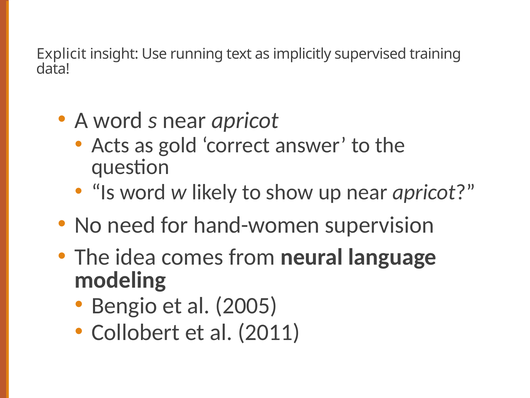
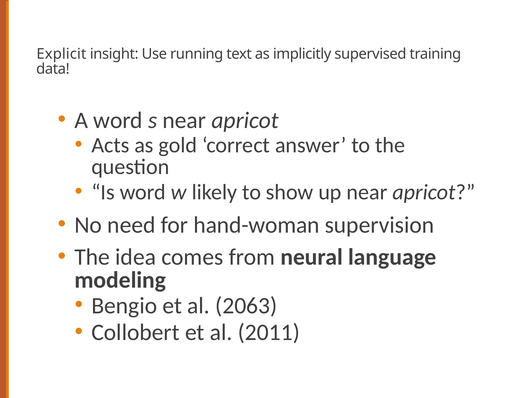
hand-women: hand-women -> hand-woman
2005: 2005 -> 2063
